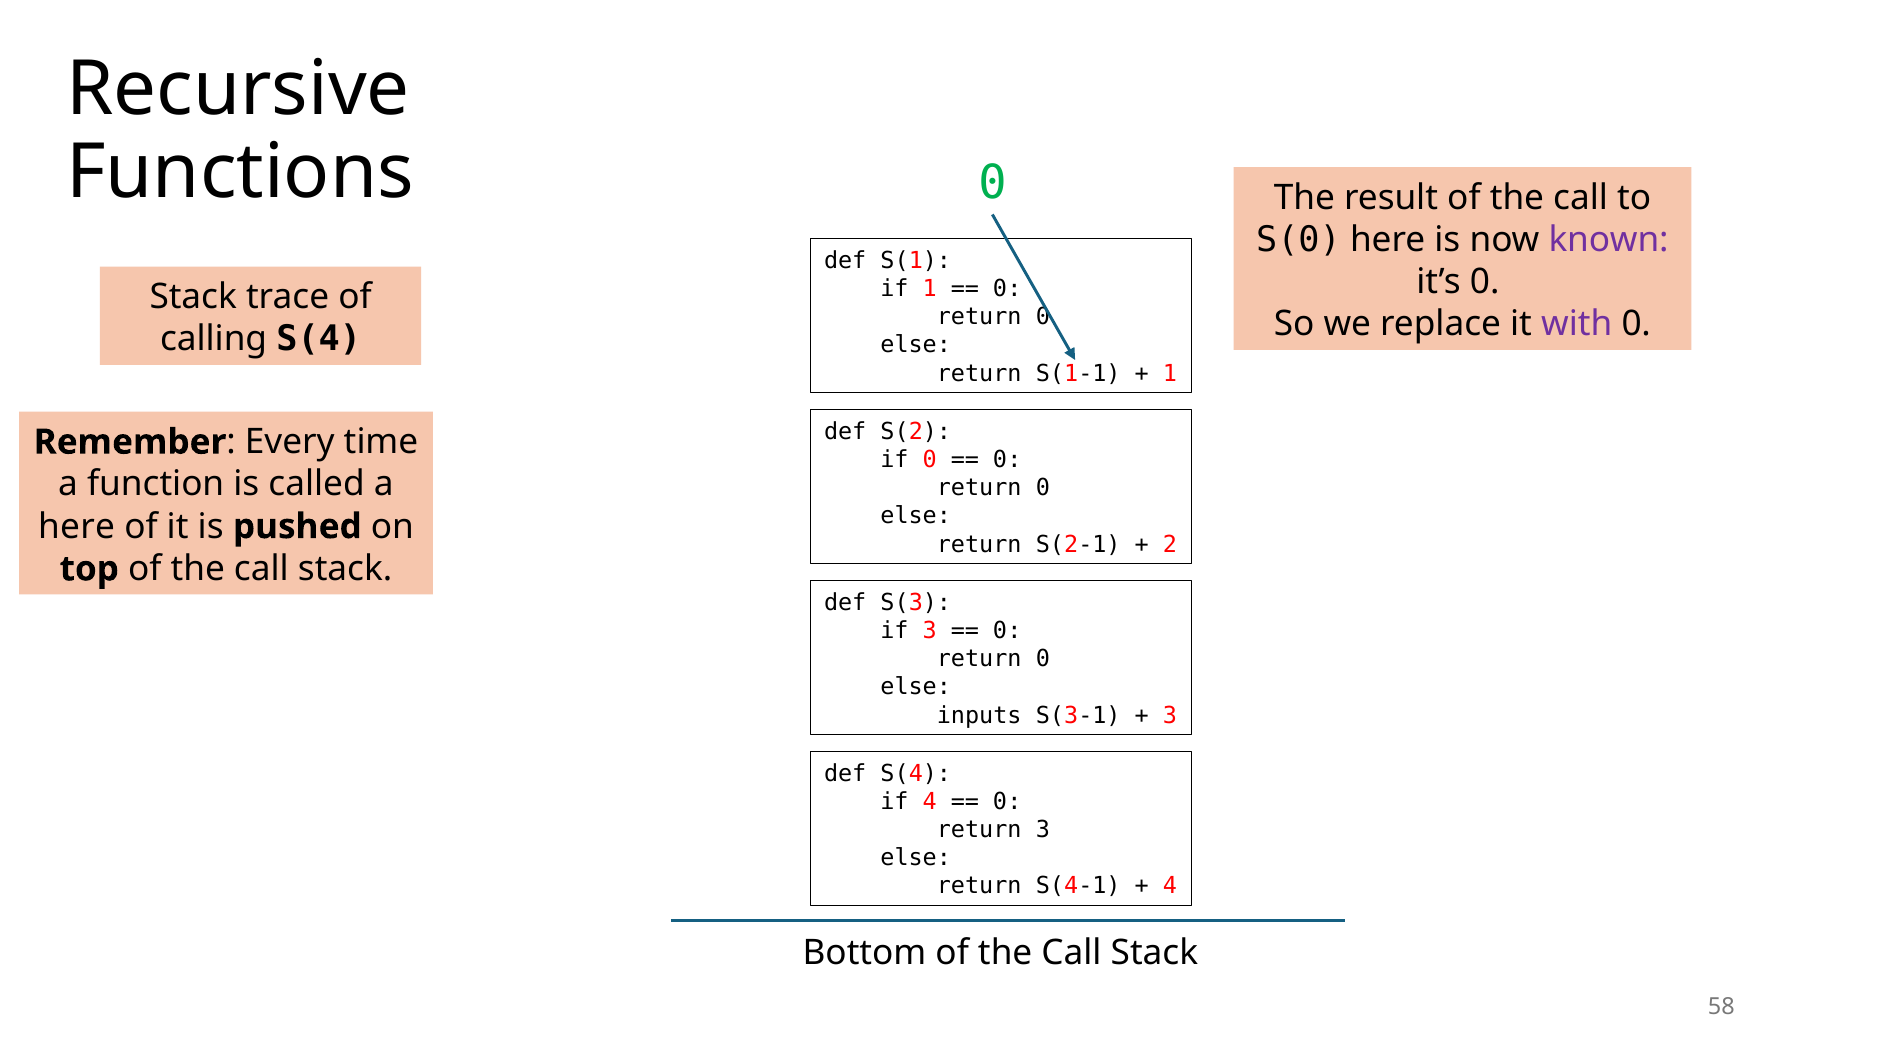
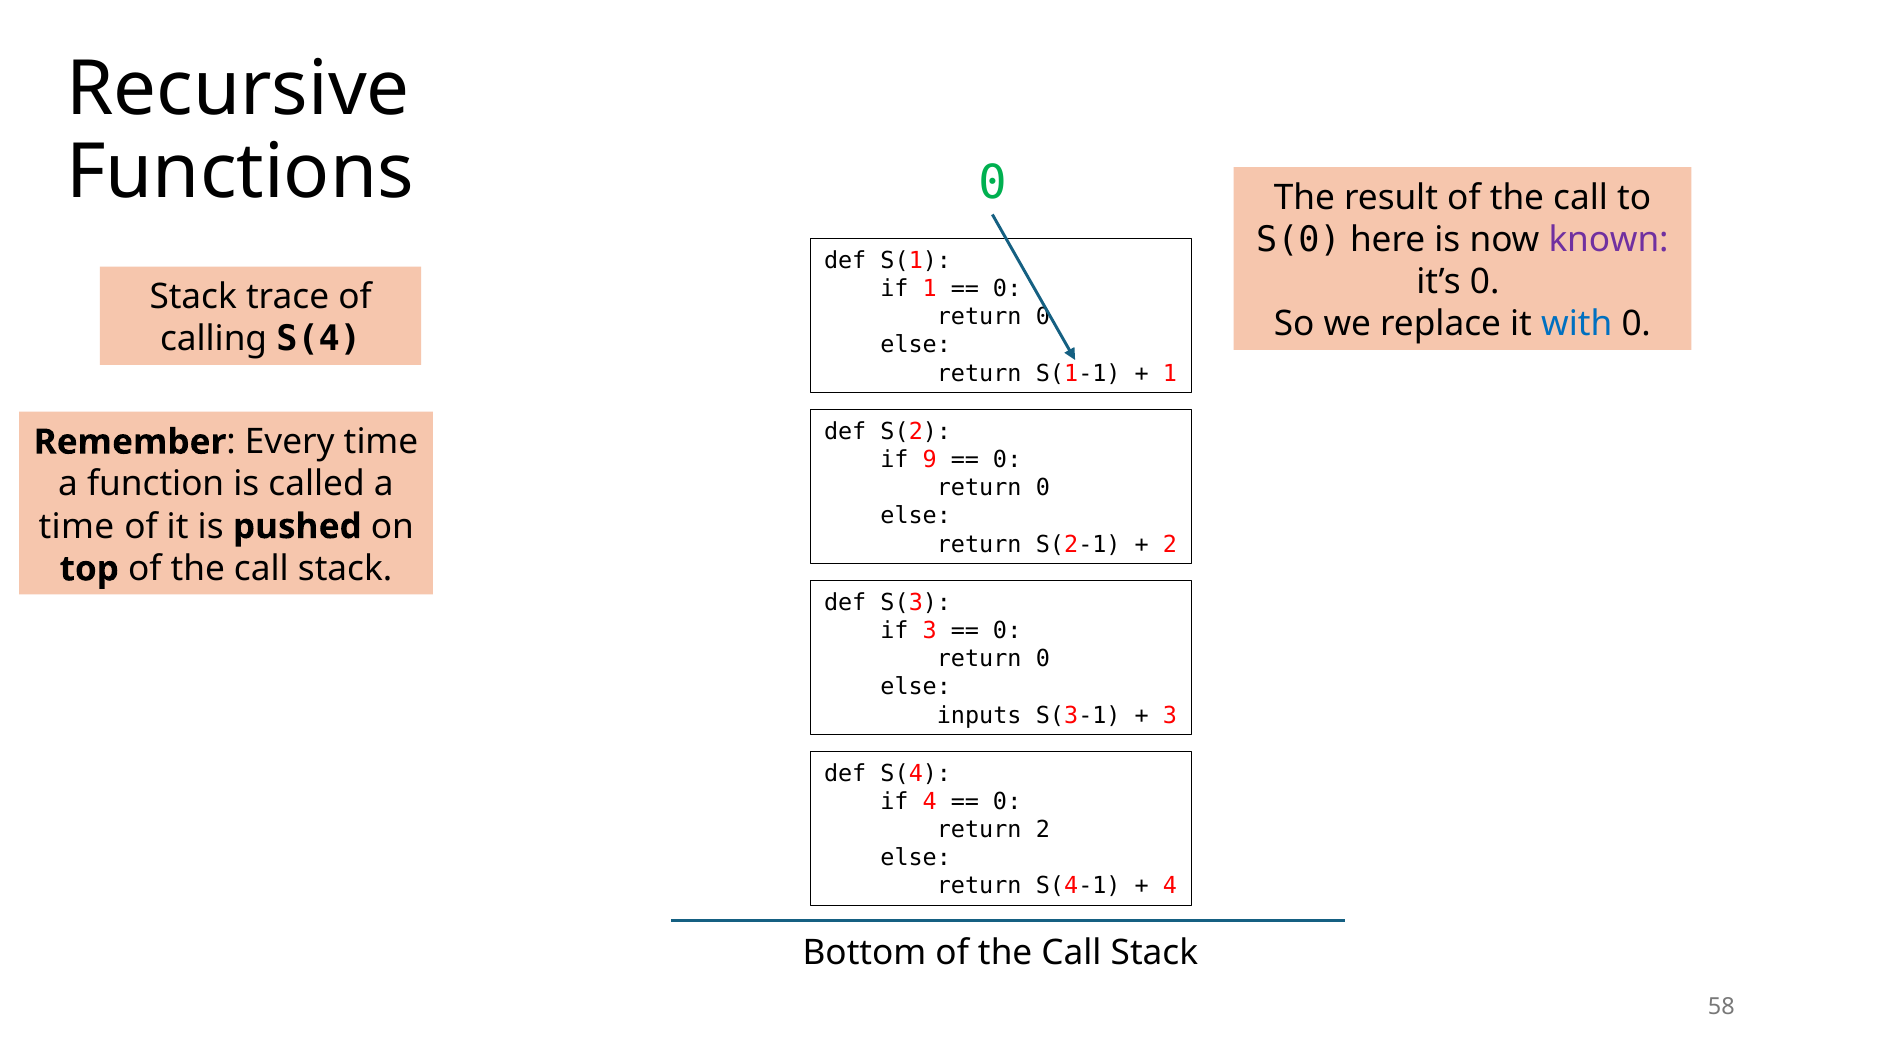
with colour: purple -> blue
if 0: 0 -> 9
here at (77, 527): here -> time
return 3: 3 -> 2
